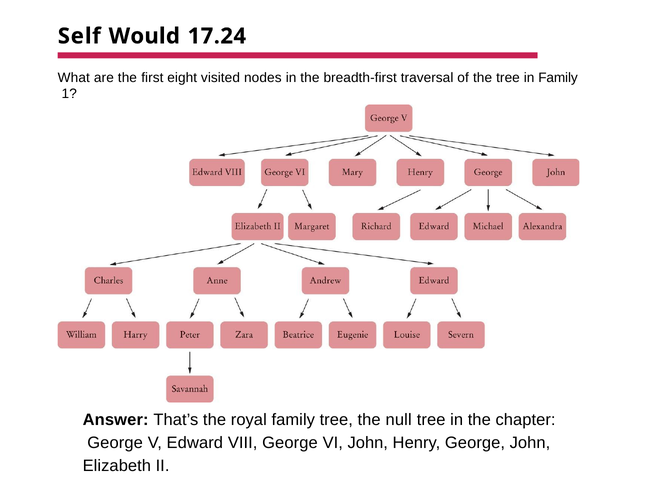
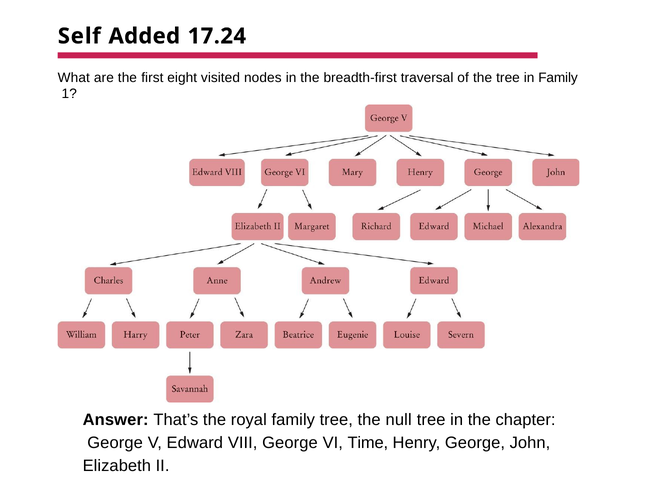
Would: Would -> Added
VI John: John -> Time
